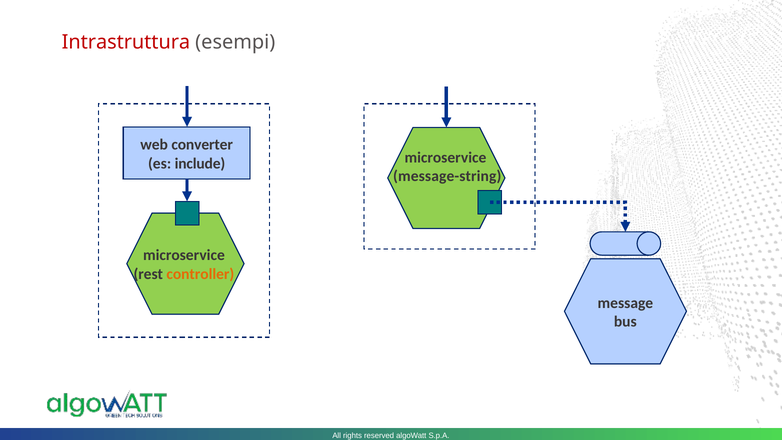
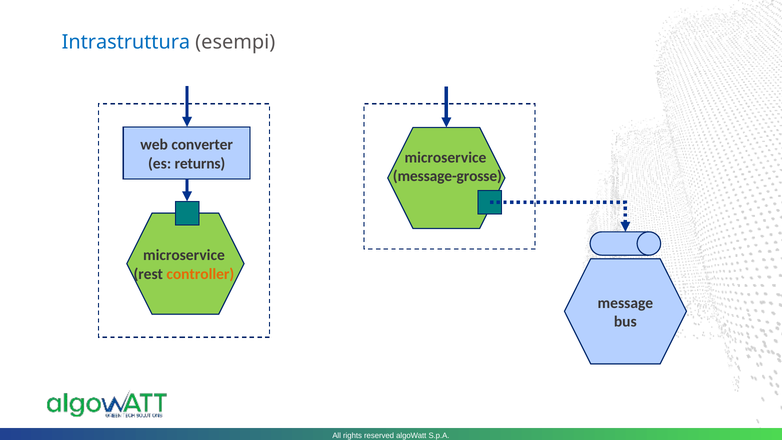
Intrastruttura colour: red -> blue
include: include -> returns
message-string: message-string -> message-grosse
